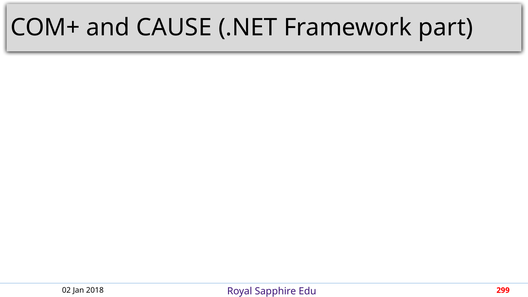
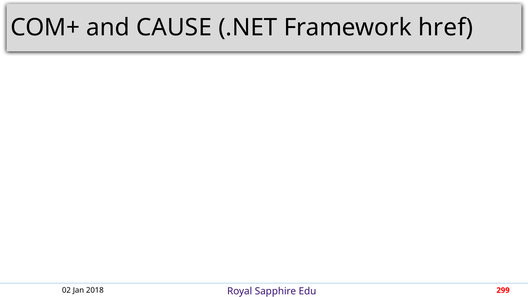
part: part -> href
